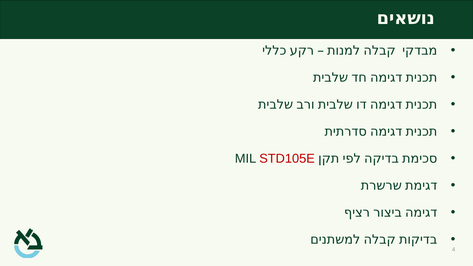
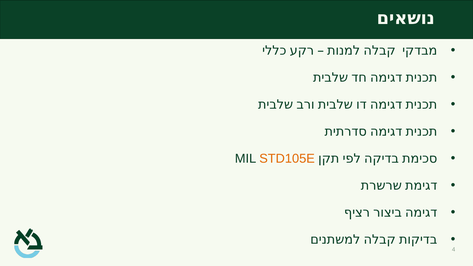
STD105E colour: red -> orange
